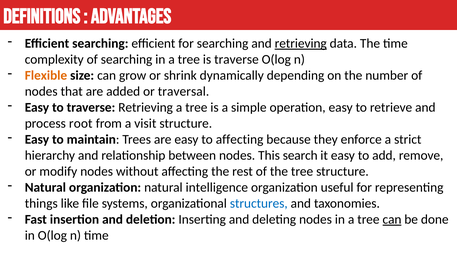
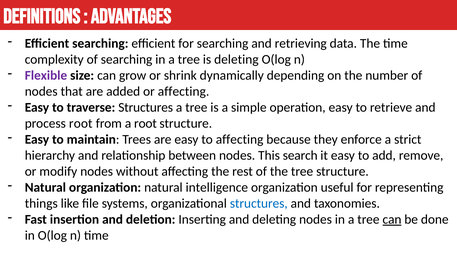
retrieving at (301, 43) underline: present -> none
is traverse: traverse -> deleting
Flexible colour: orange -> purple
or traversal: traversal -> affecting
traverse Retrieving: Retrieving -> Structures
a visit: visit -> root
